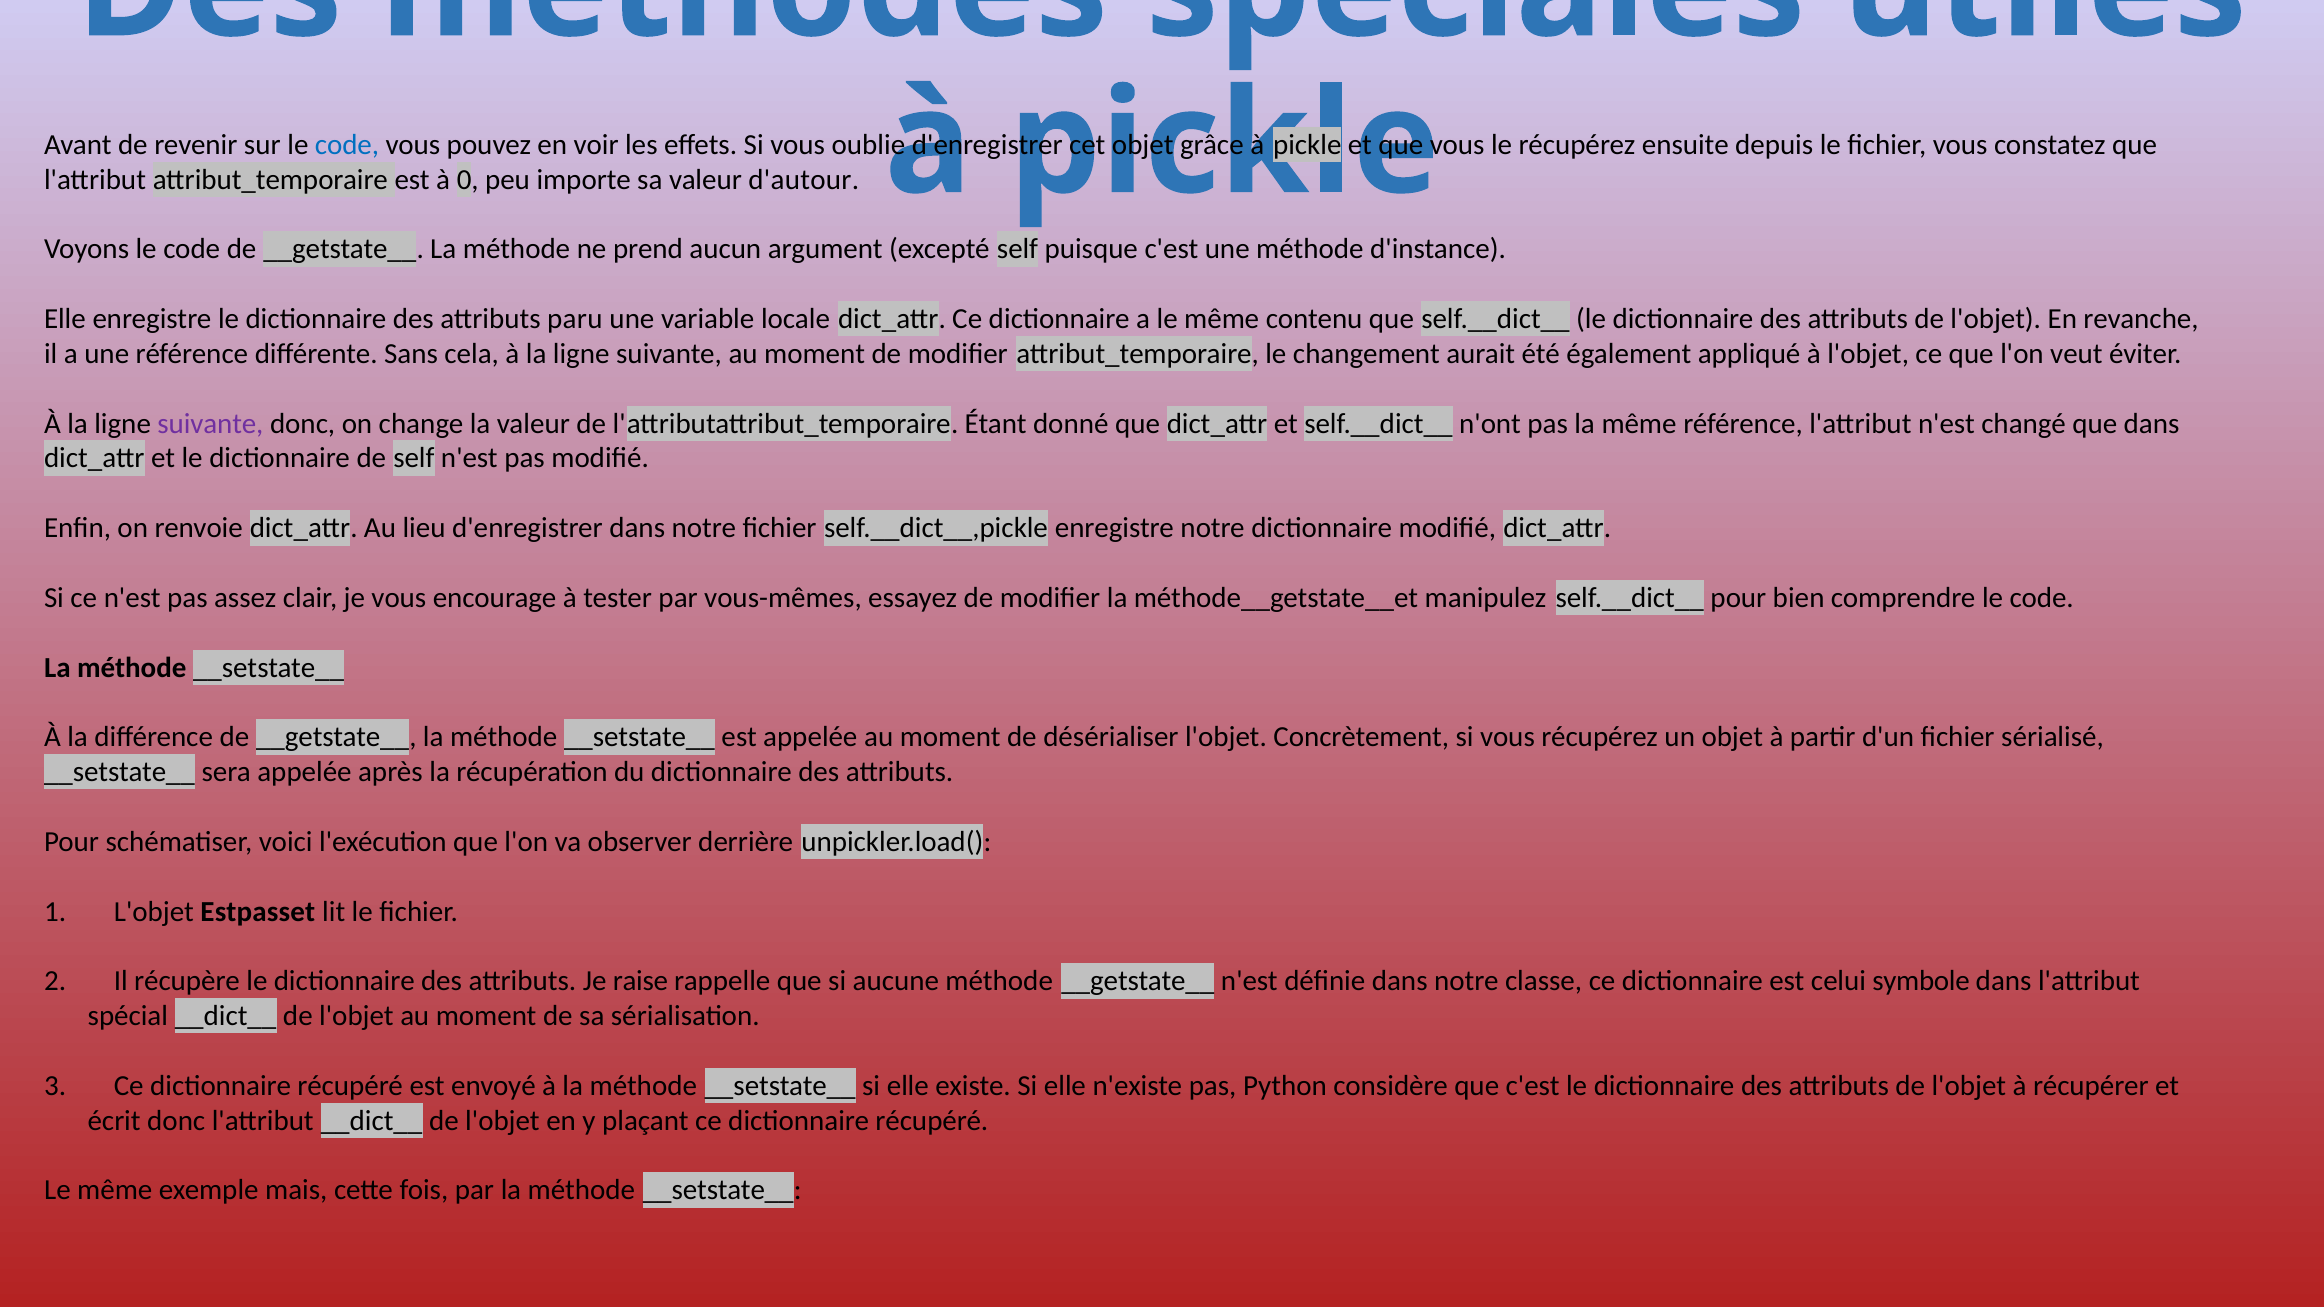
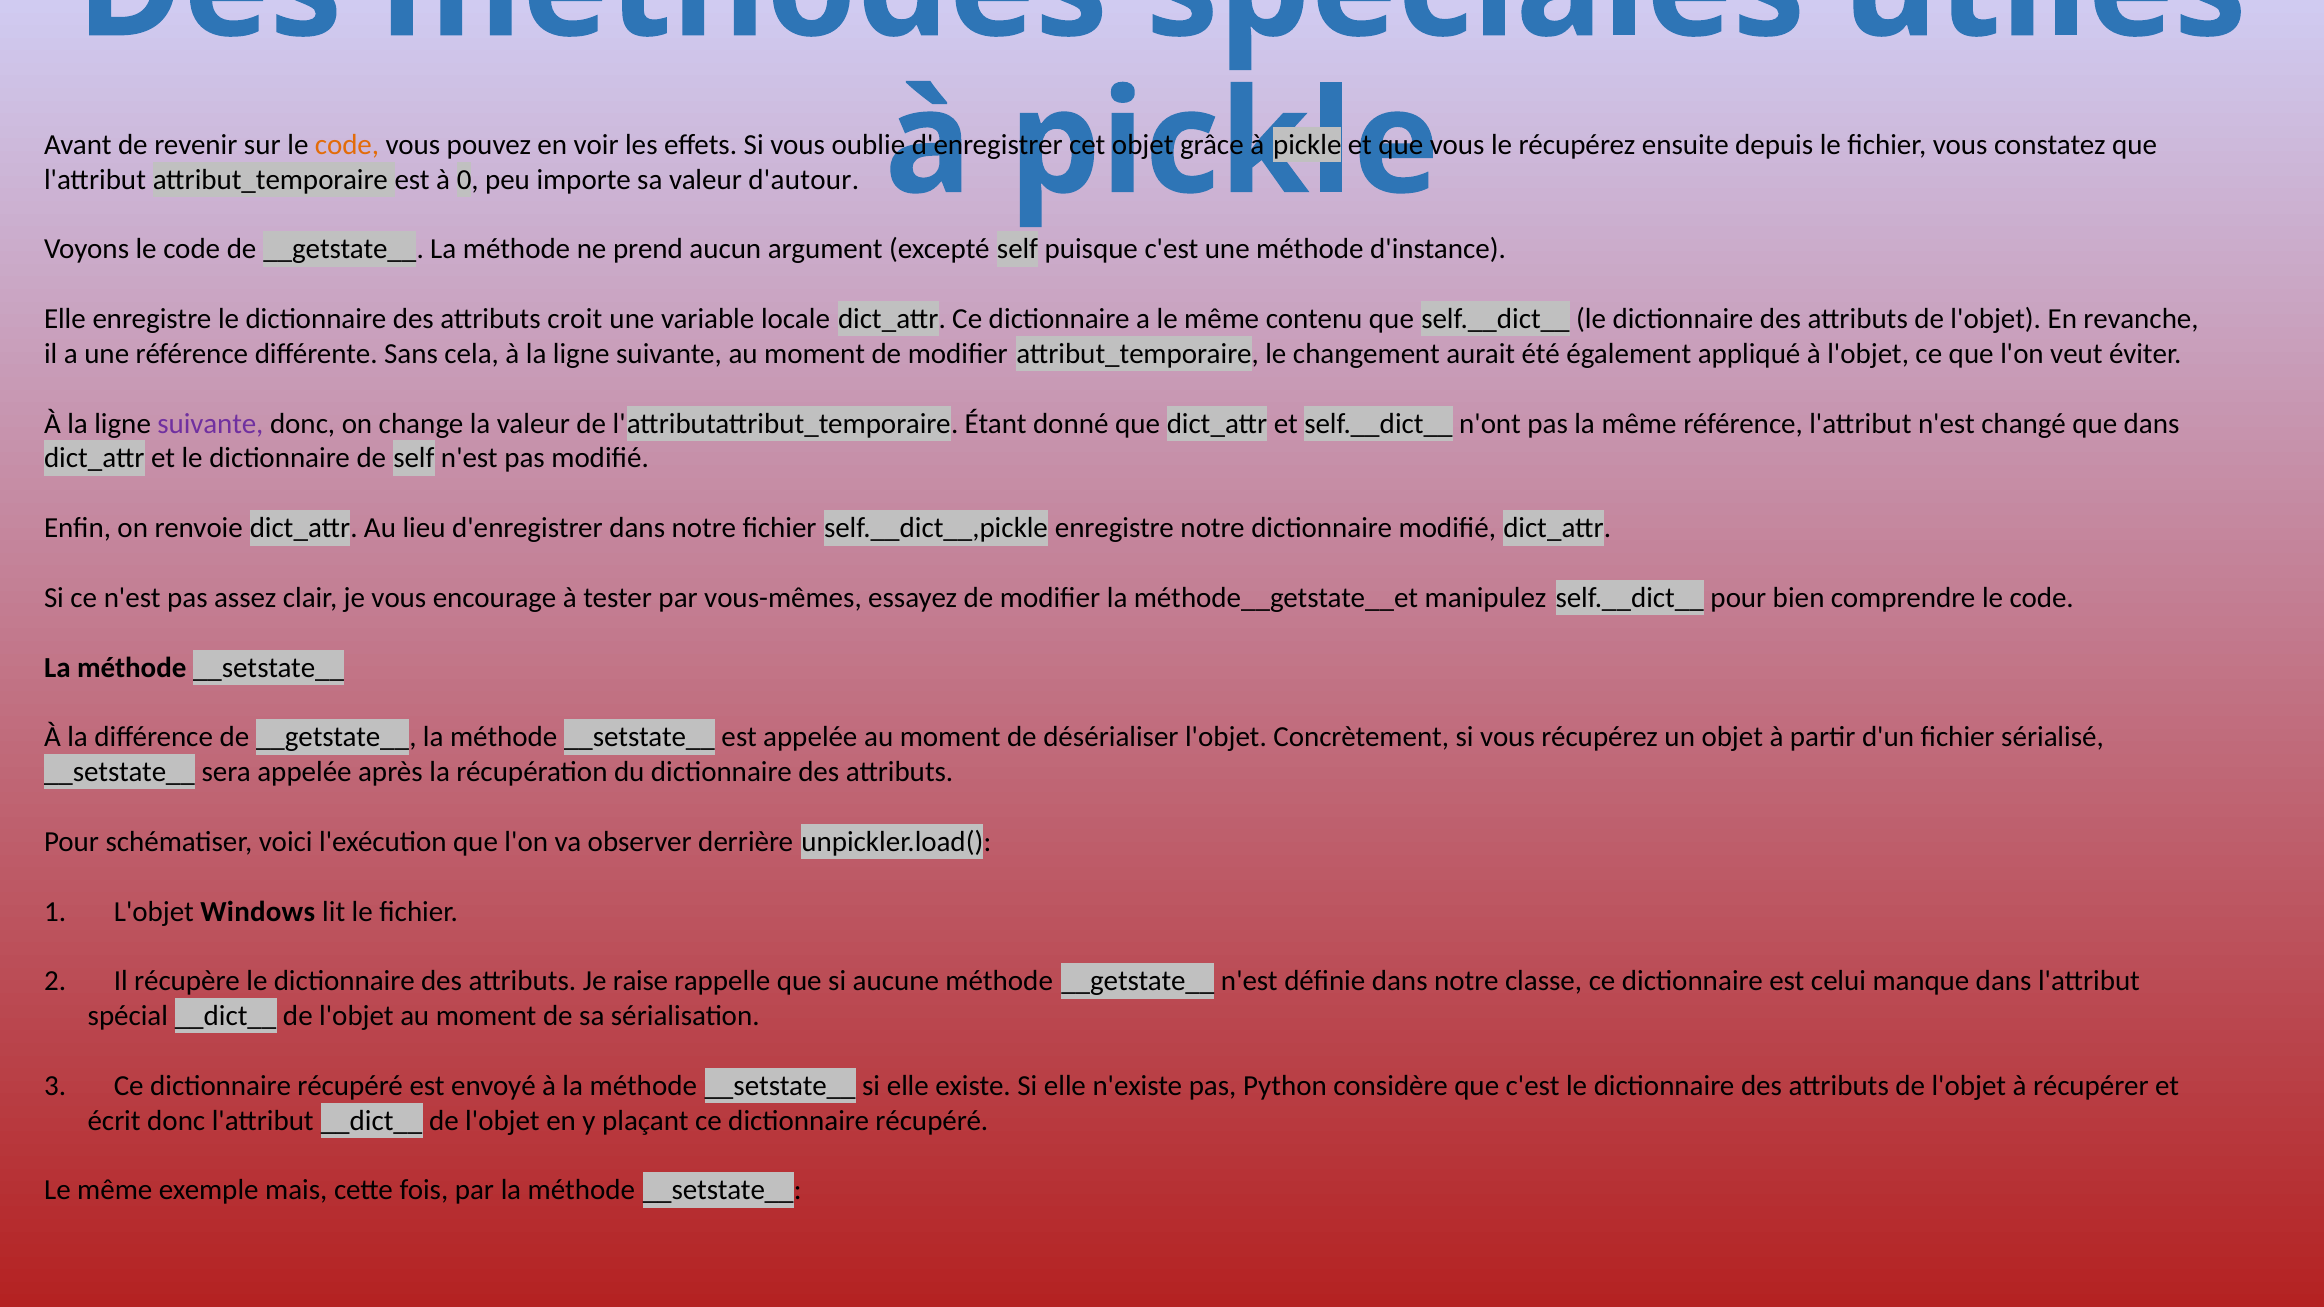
code at (347, 145) colour: blue -> orange
paru: paru -> croit
Estpasset: Estpasset -> Windows
symbole: symbole -> manque
